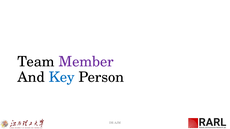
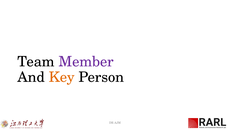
Key colour: blue -> orange
